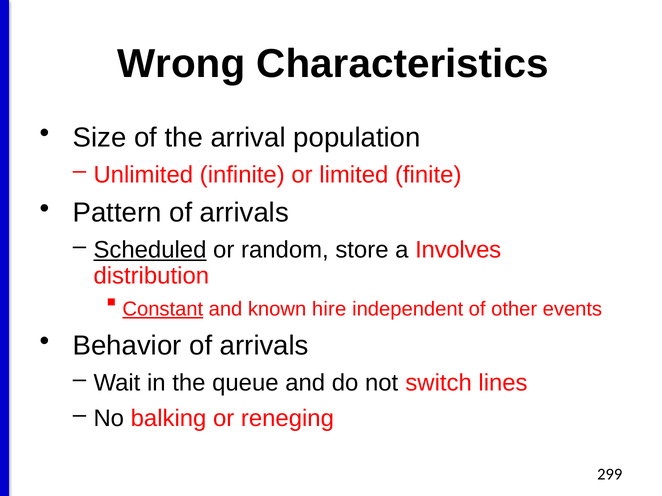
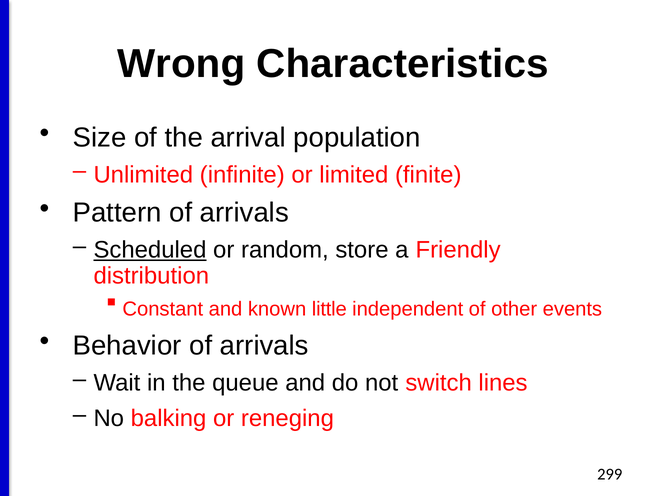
Involves: Involves -> Friendly
Constant underline: present -> none
hire: hire -> little
